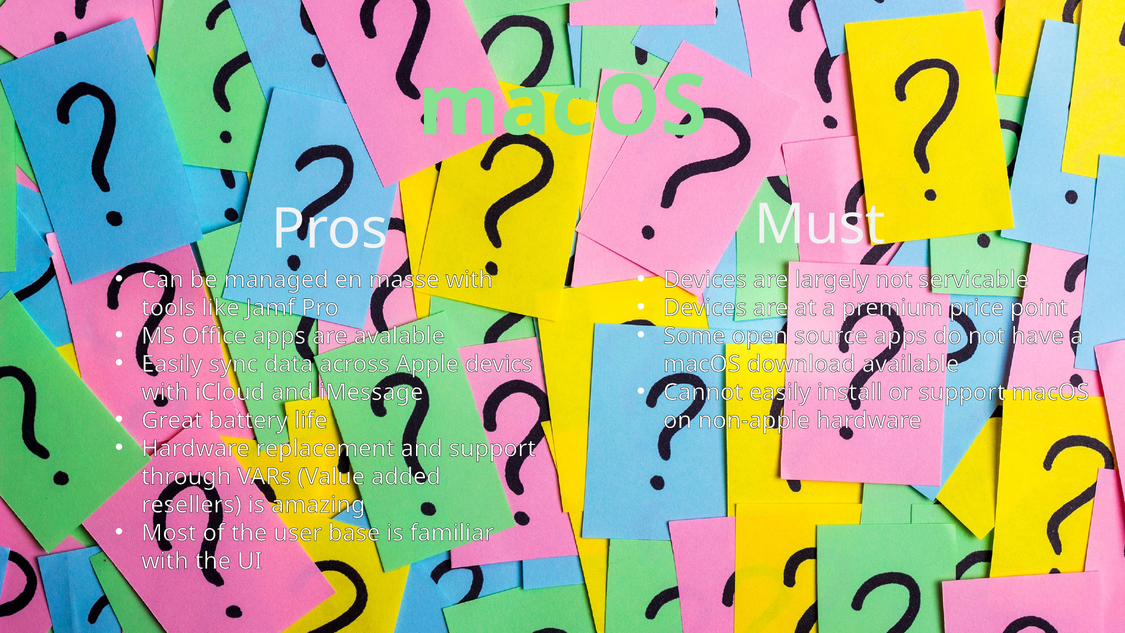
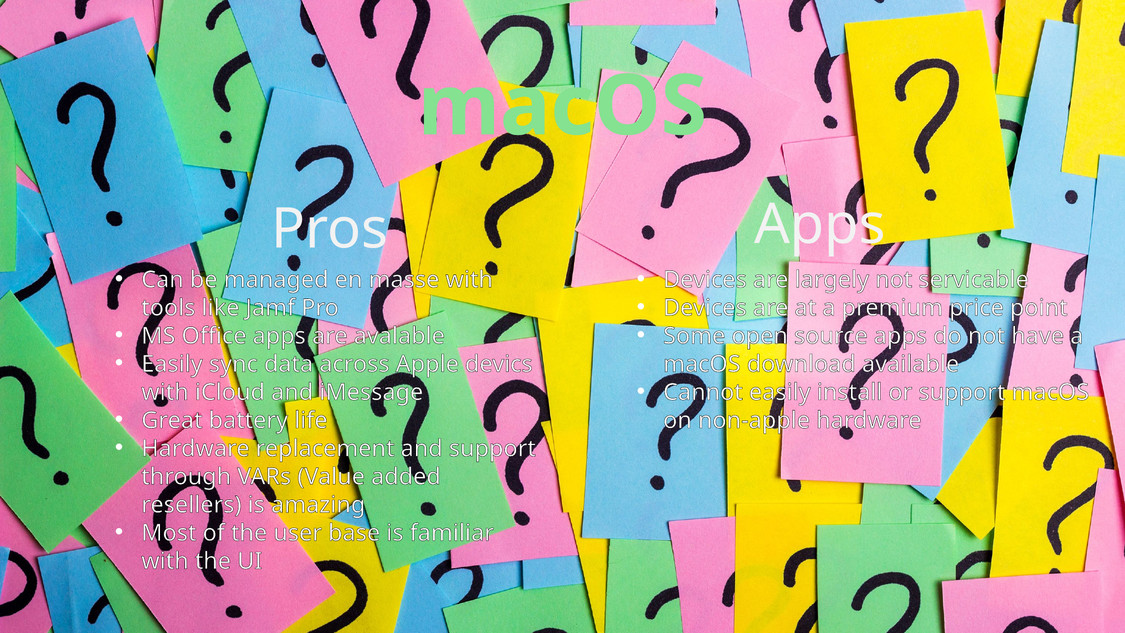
Pros Must: Must -> Apps
